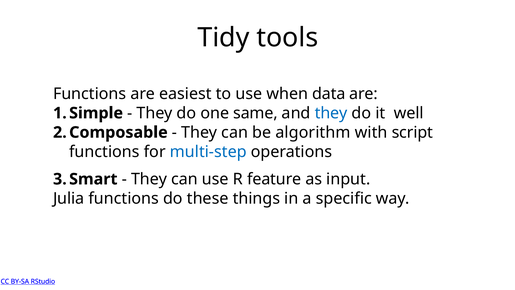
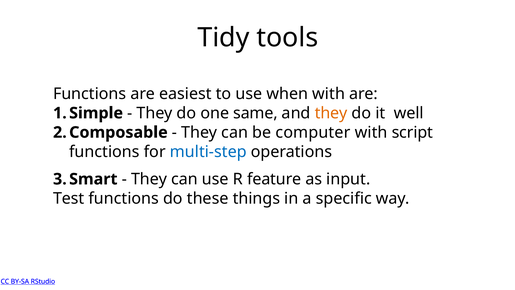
when data: data -> with
they at (331, 113) colour: blue -> orange
algorithm: algorithm -> computer
Julia: Julia -> Test
